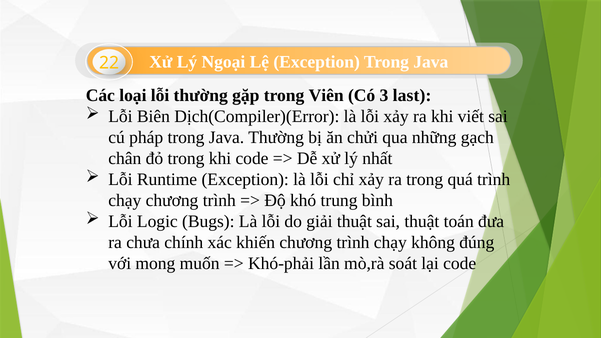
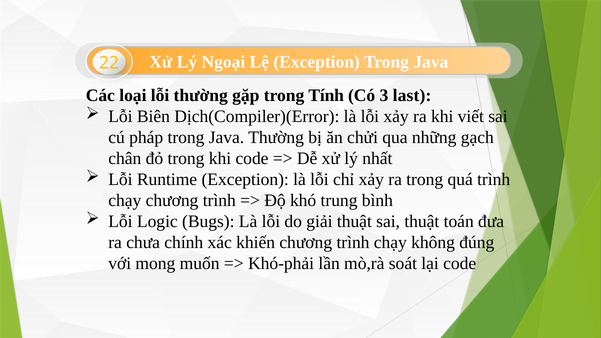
Viên: Viên -> Tính
